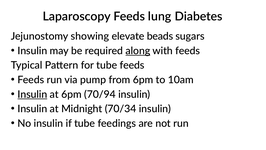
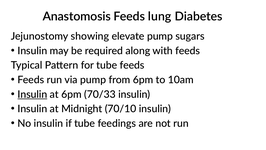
Laparoscopy: Laparoscopy -> Anastomosis
elevate beads: beads -> pump
along underline: present -> none
70/94: 70/94 -> 70/33
70/34: 70/34 -> 70/10
